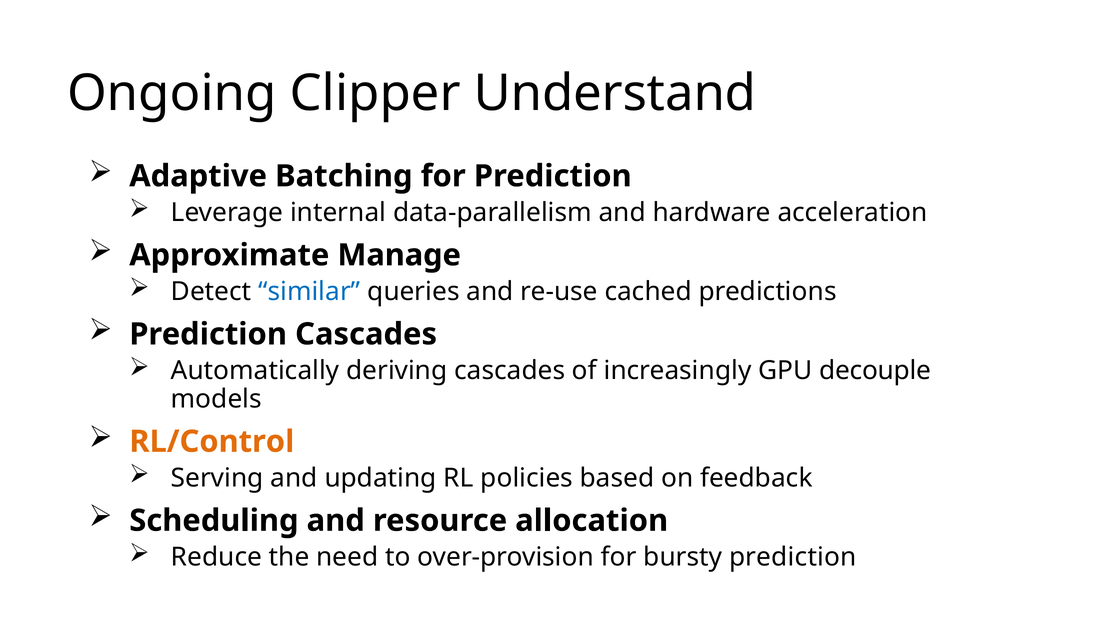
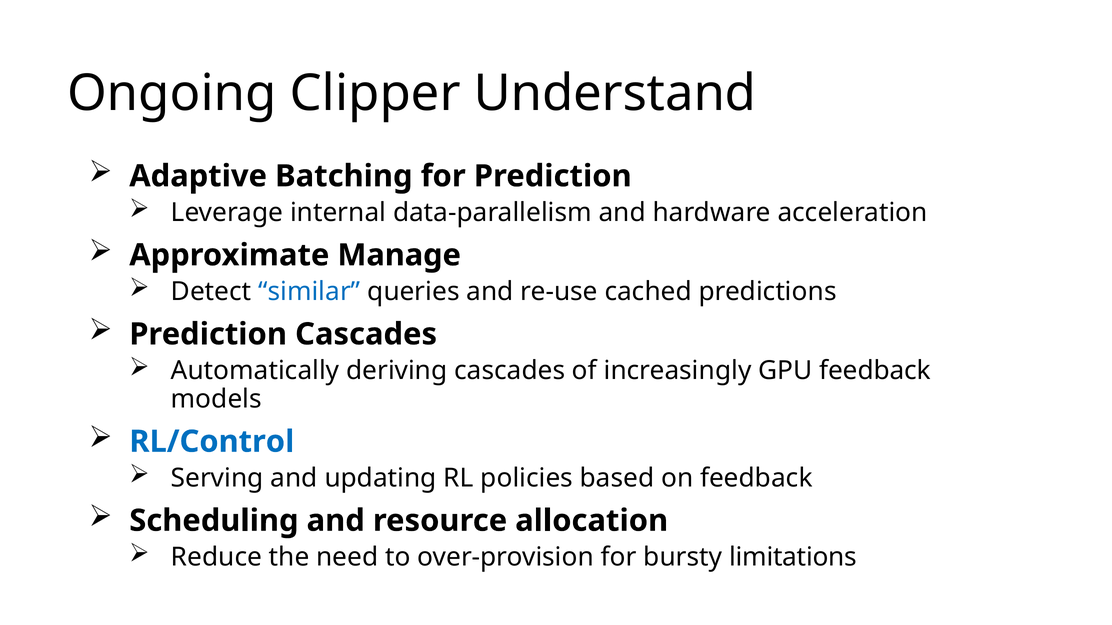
GPU decouple: decouple -> feedback
RL/Control colour: orange -> blue
bursty prediction: prediction -> limitations
